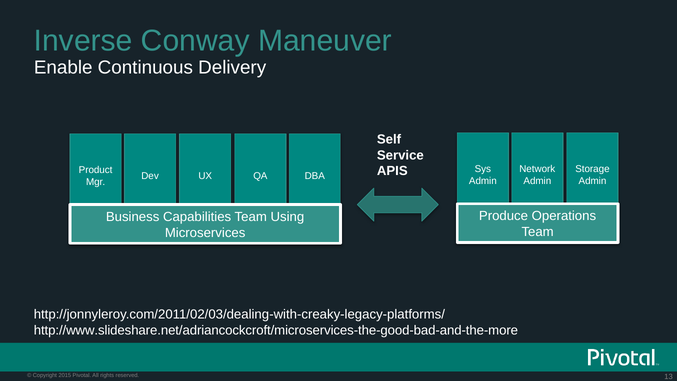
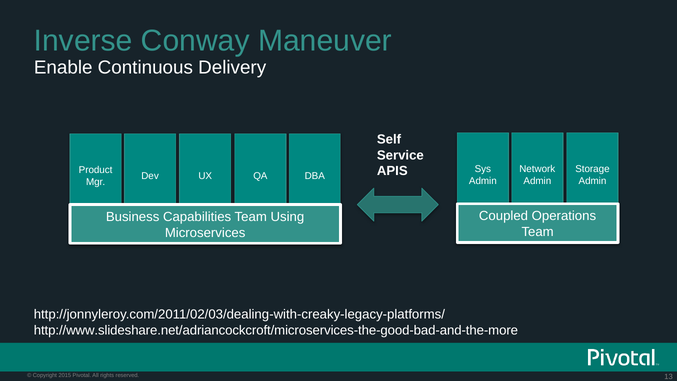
Produce: Produce -> Coupled
